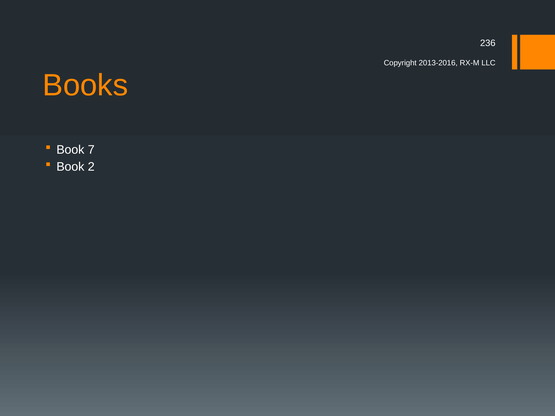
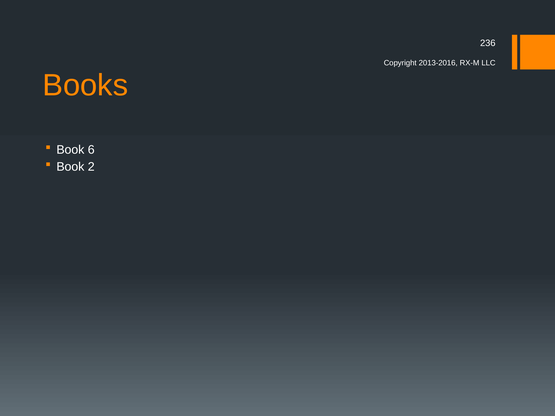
7: 7 -> 6
